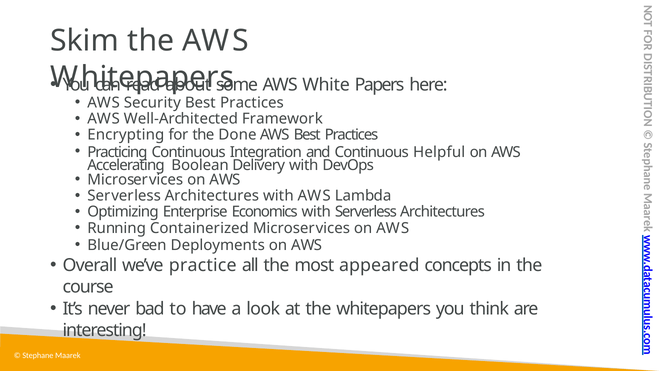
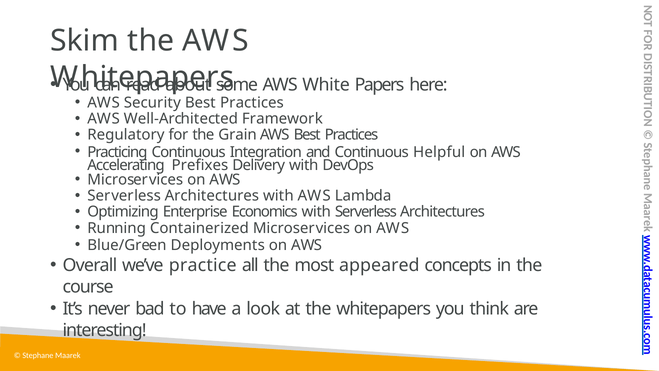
Encrypting: Encrypting -> Regulatory
Done: Done -> Grain
Boolean: Boolean -> Prefixes
